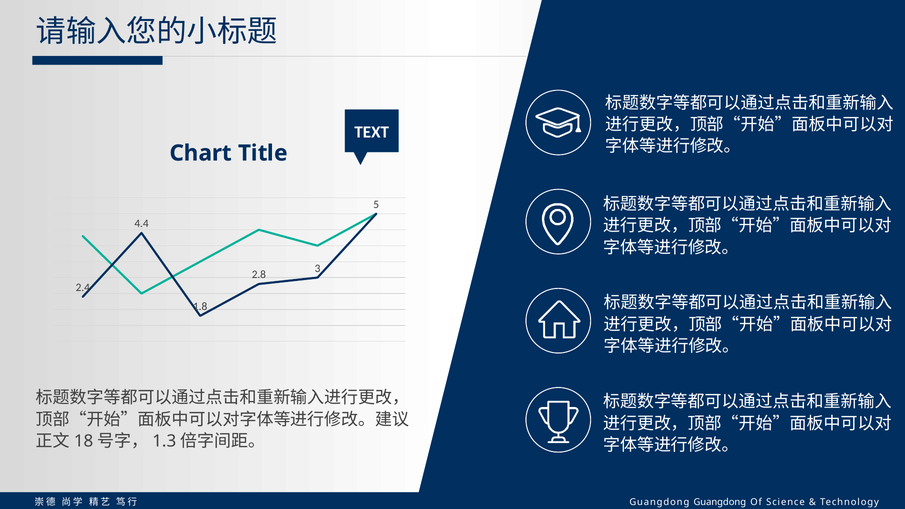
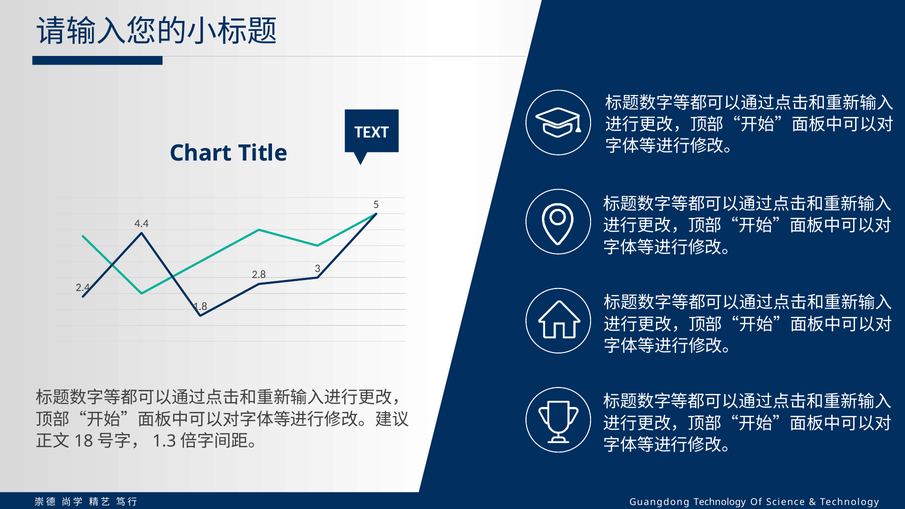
Guangdong Guangdong: Guangdong -> Technology
